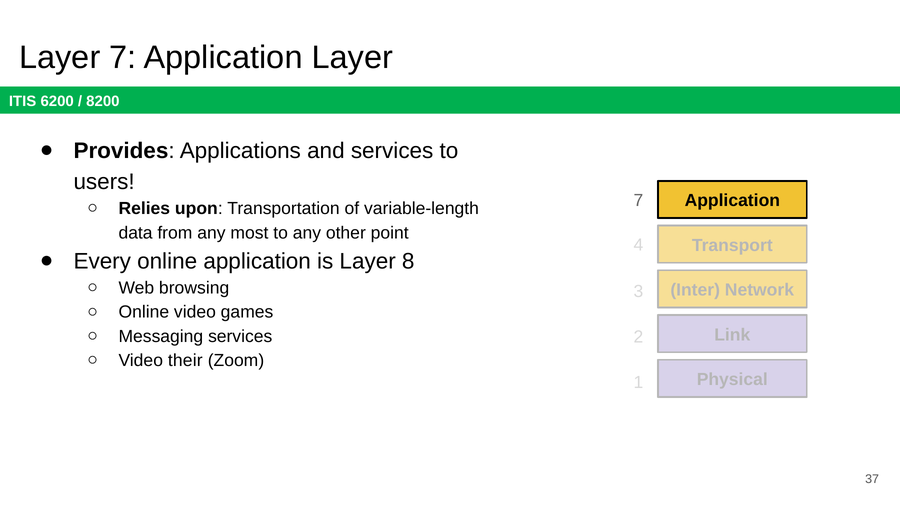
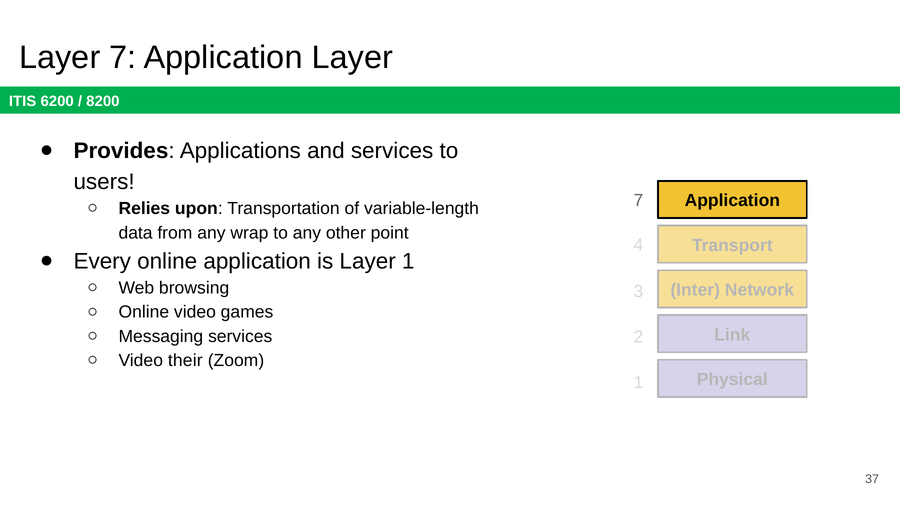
most: most -> wrap
Layer 8: 8 -> 1
